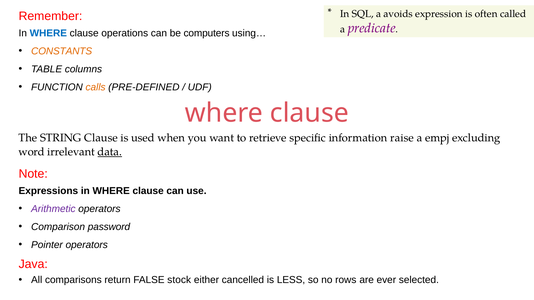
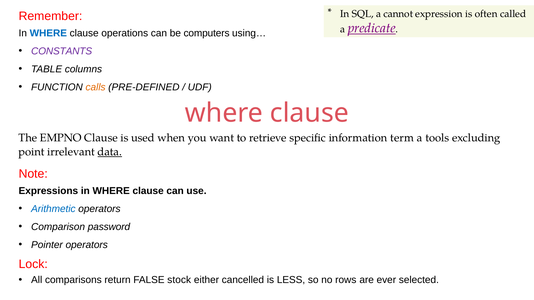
avoids: avoids -> cannot
predicate underline: none -> present
CONSTANTS colour: orange -> purple
STRING: STRING -> EMPNO
raise: raise -> term
empj: empj -> tools
word: word -> point
Arithmetic colour: purple -> blue
Java: Java -> Lock
